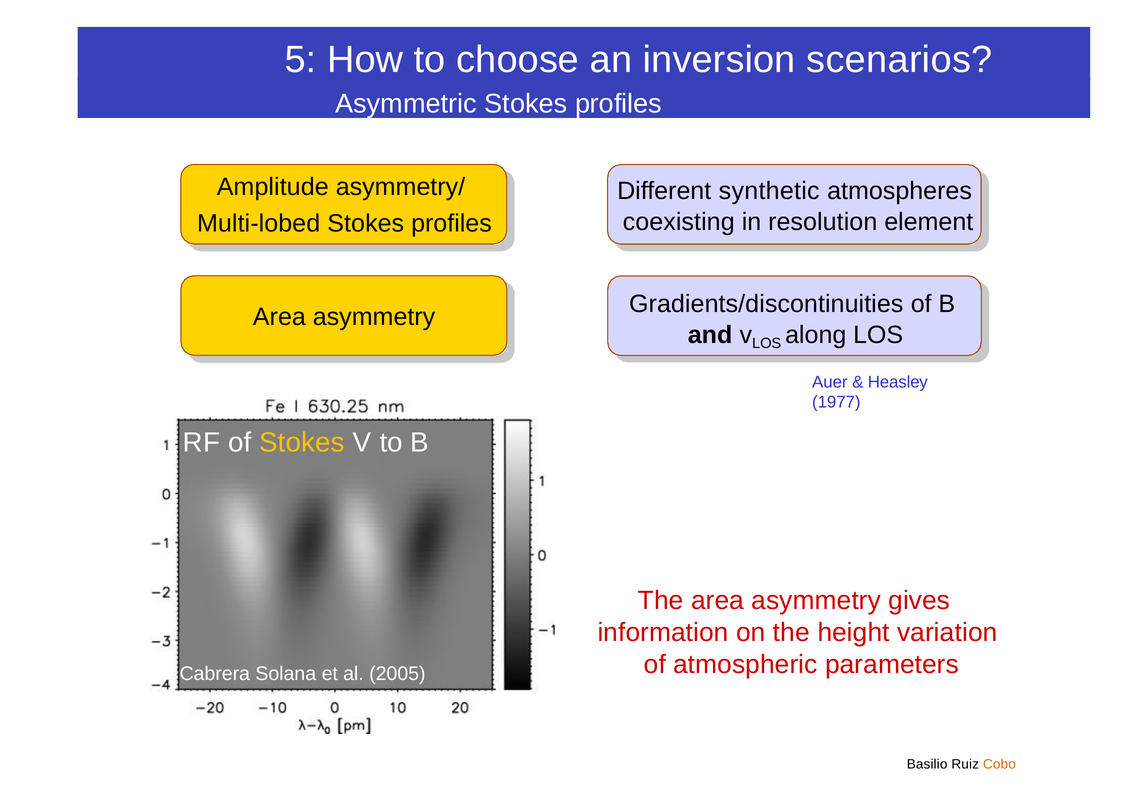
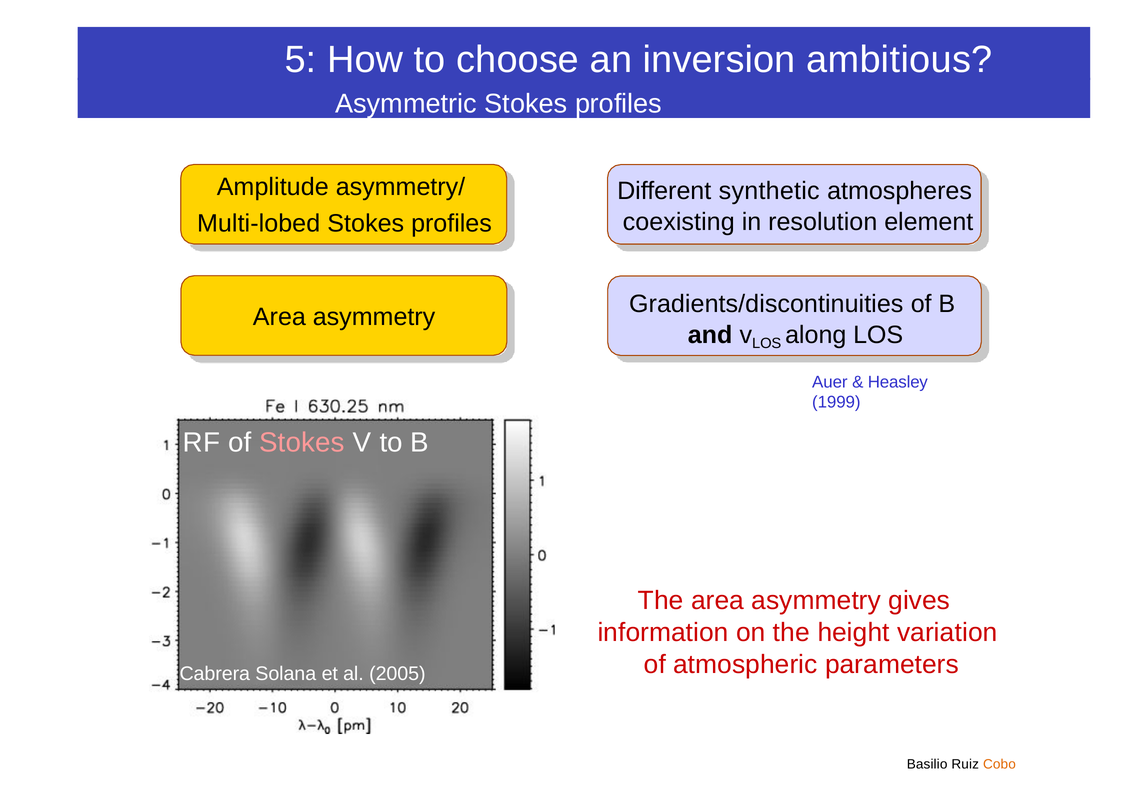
scenarios: scenarios -> ambitious
1977: 1977 -> 1999
Stokes at (302, 443) colour: yellow -> pink
